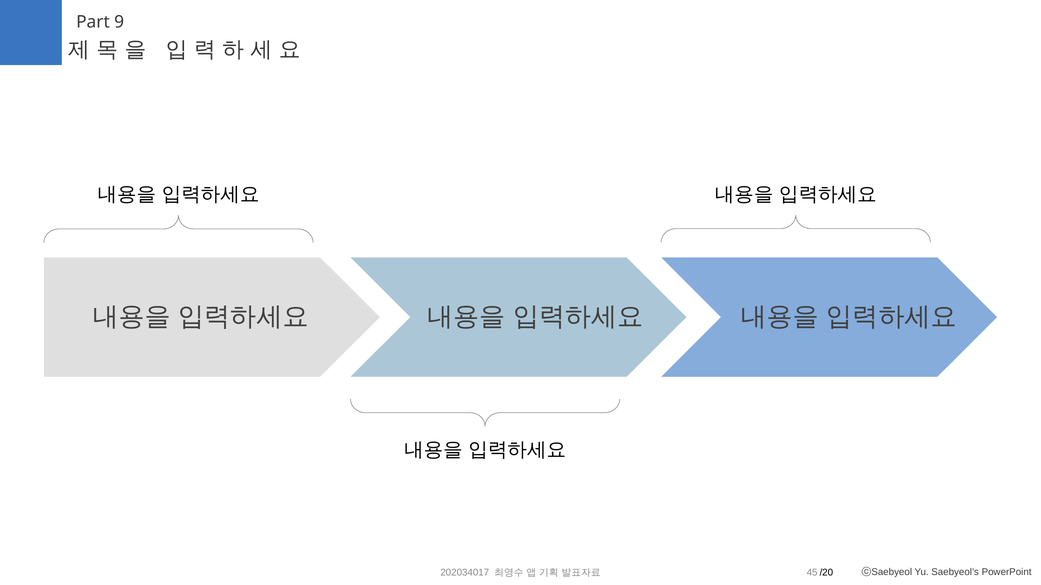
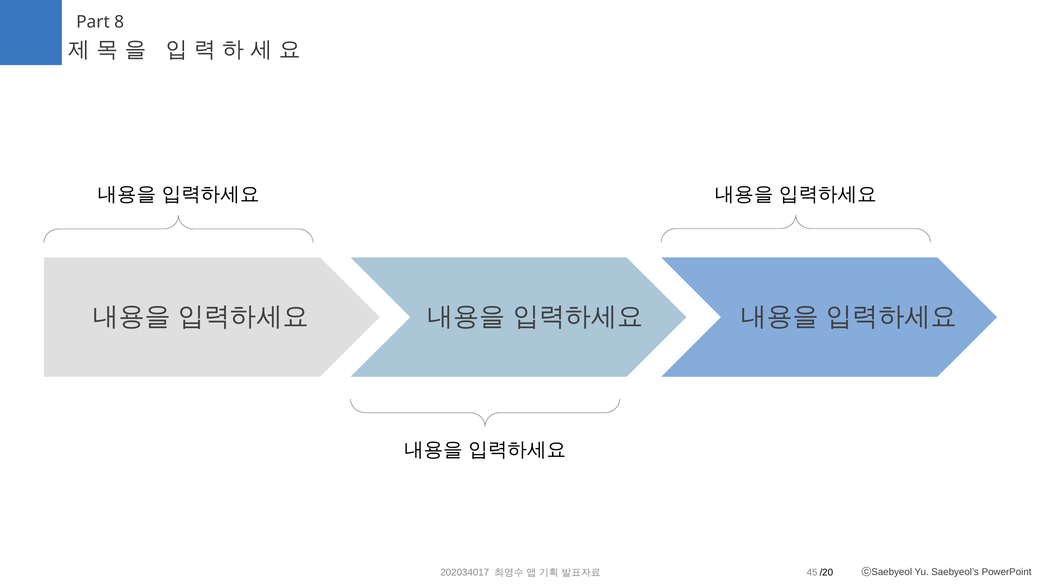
9: 9 -> 8
